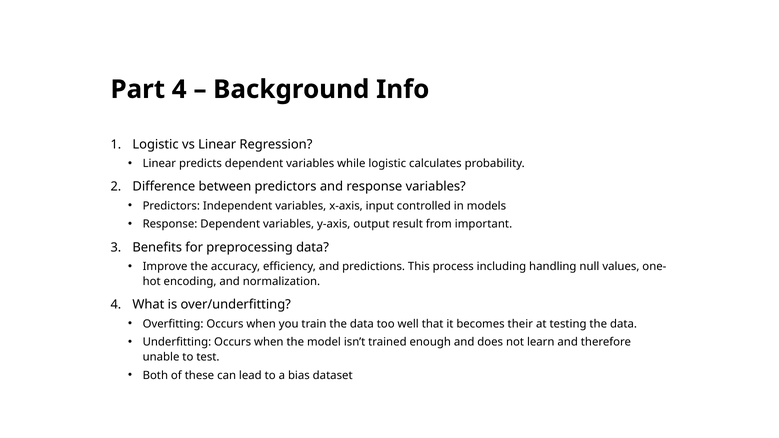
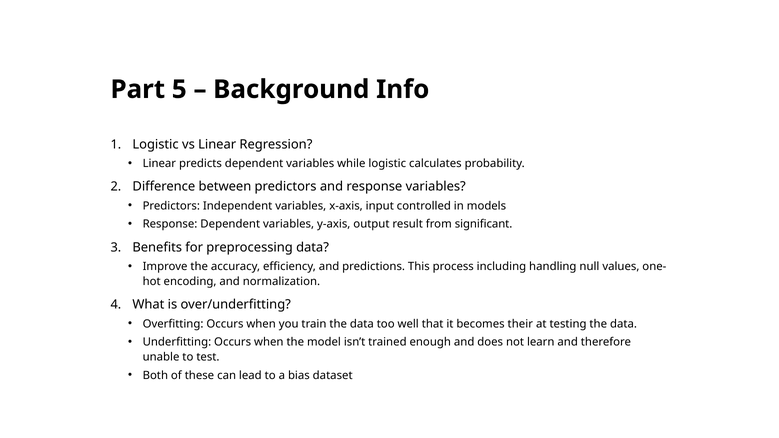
Part 4: 4 -> 5
important: important -> significant
